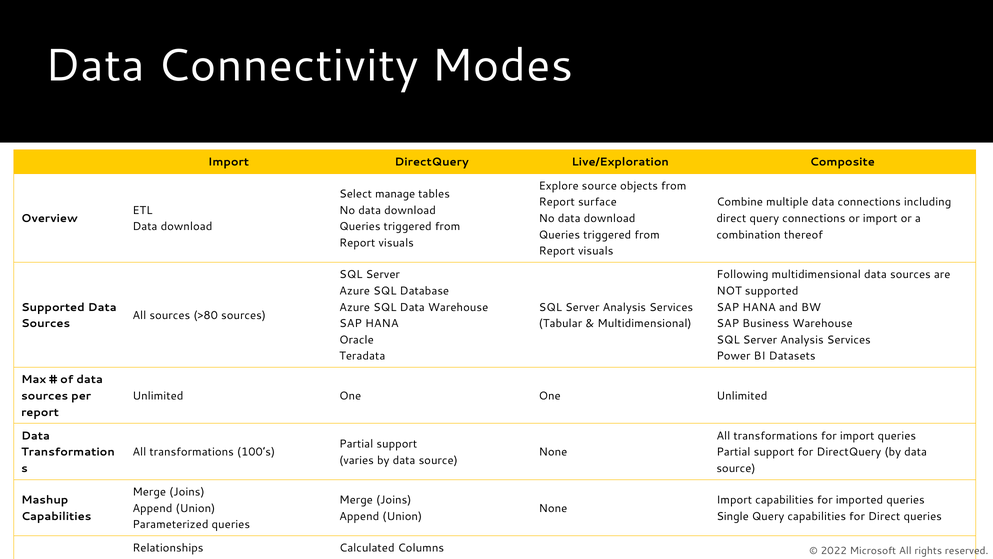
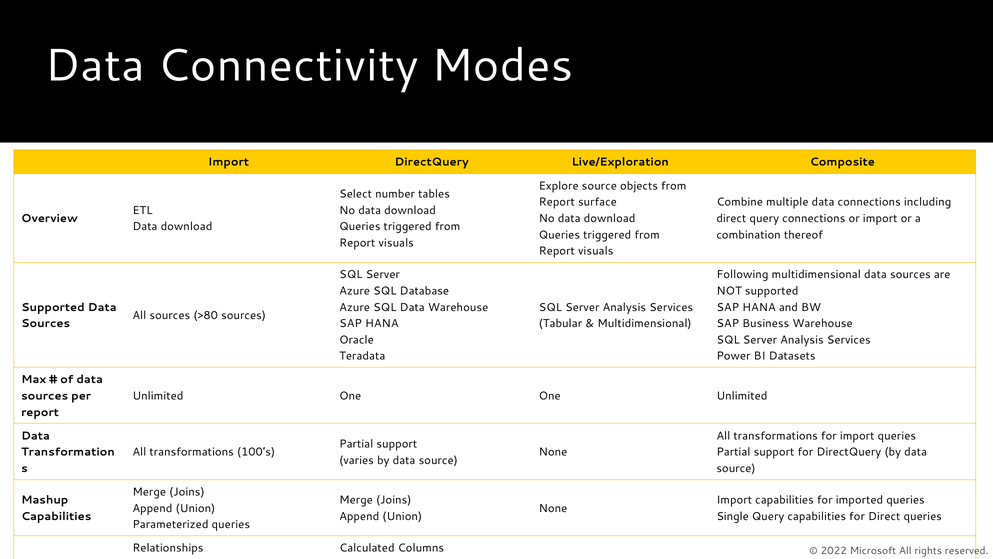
manage: manage -> number
